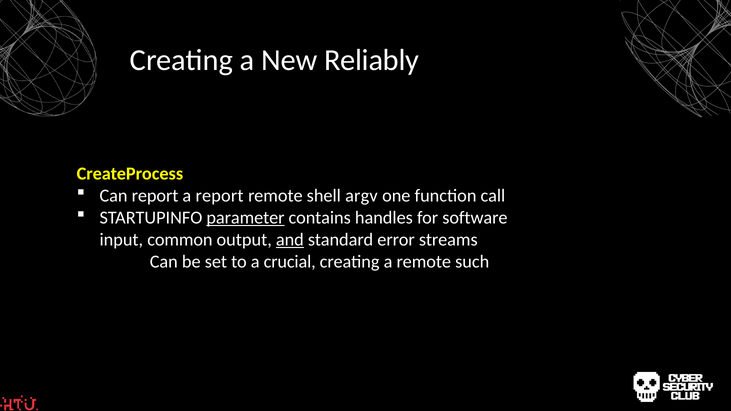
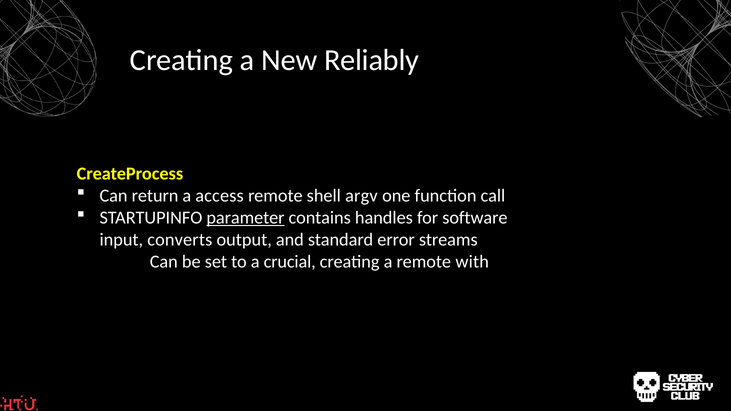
Can report: report -> return
a report: report -> access
common: common -> converts
and underline: present -> none
such: such -> with
